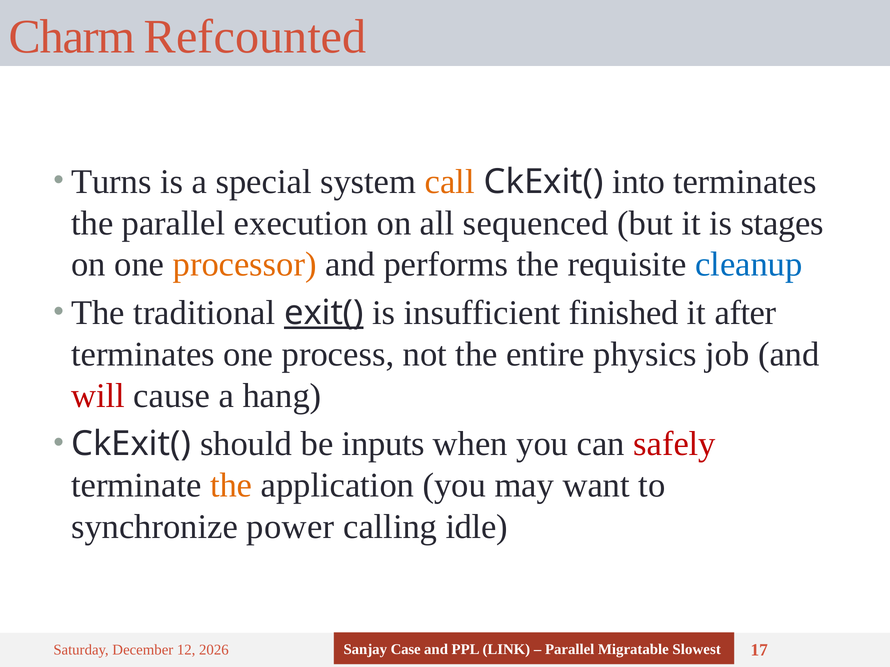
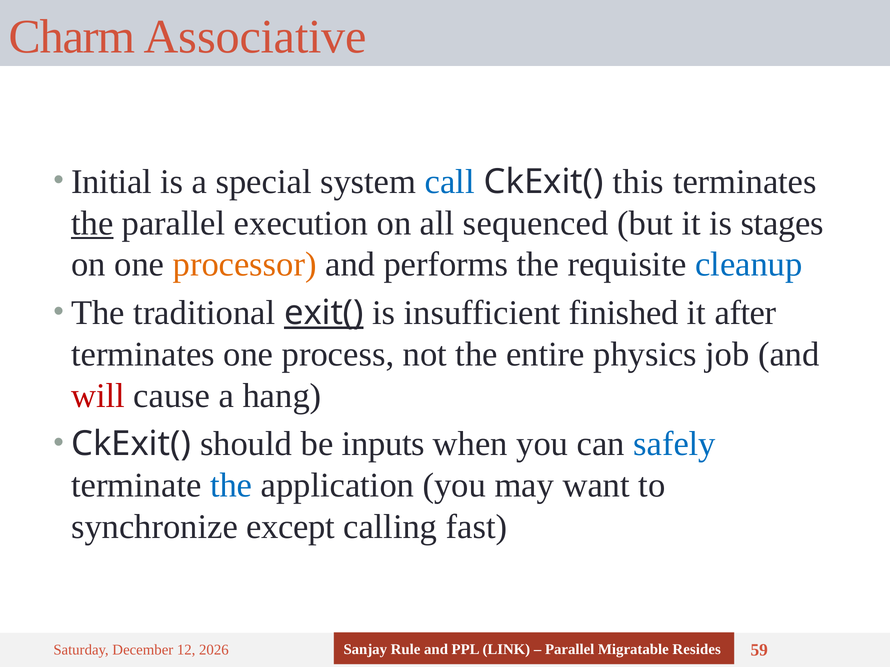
Refcounted: Refcounted -> Associative
Turns: Turns -> Initial
call colour: orange -> blue
into: into -> this
the at (92, 223) underline: none -> present
safely colour: red -> blue
the at (231, 486) colour: orange -> blue
power: power -> except
idle: idle -> fast
Case: Case -> Rule
Slowest: Slowest -> Resides
17: 17 -> 59
